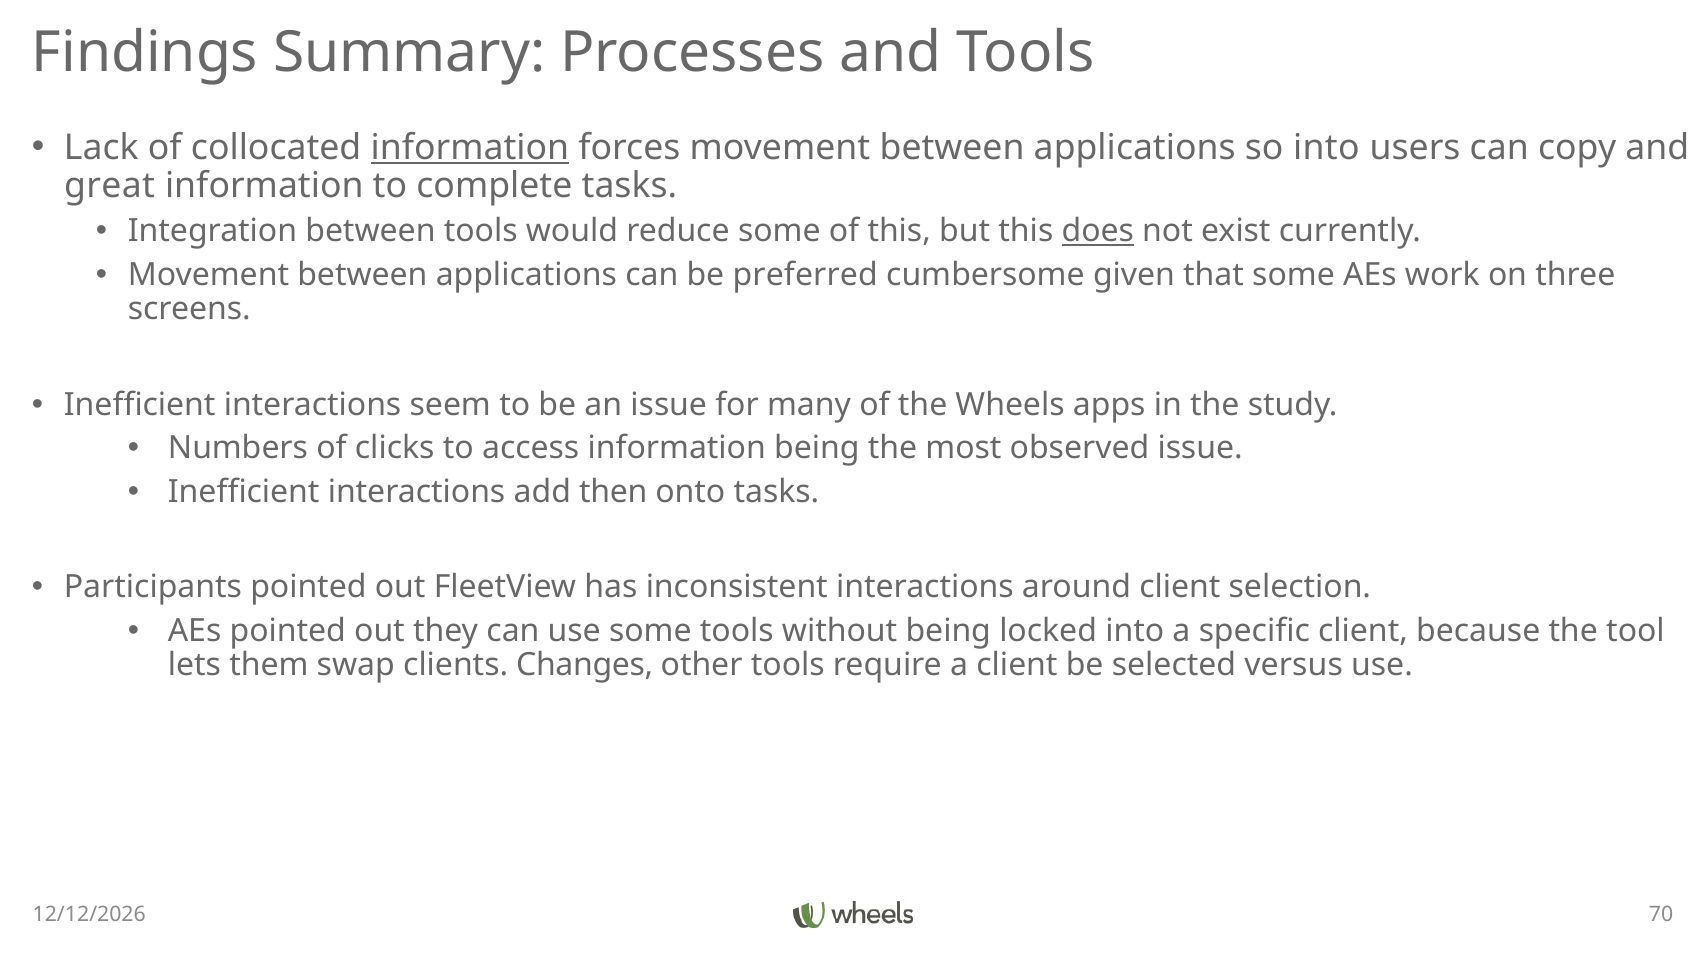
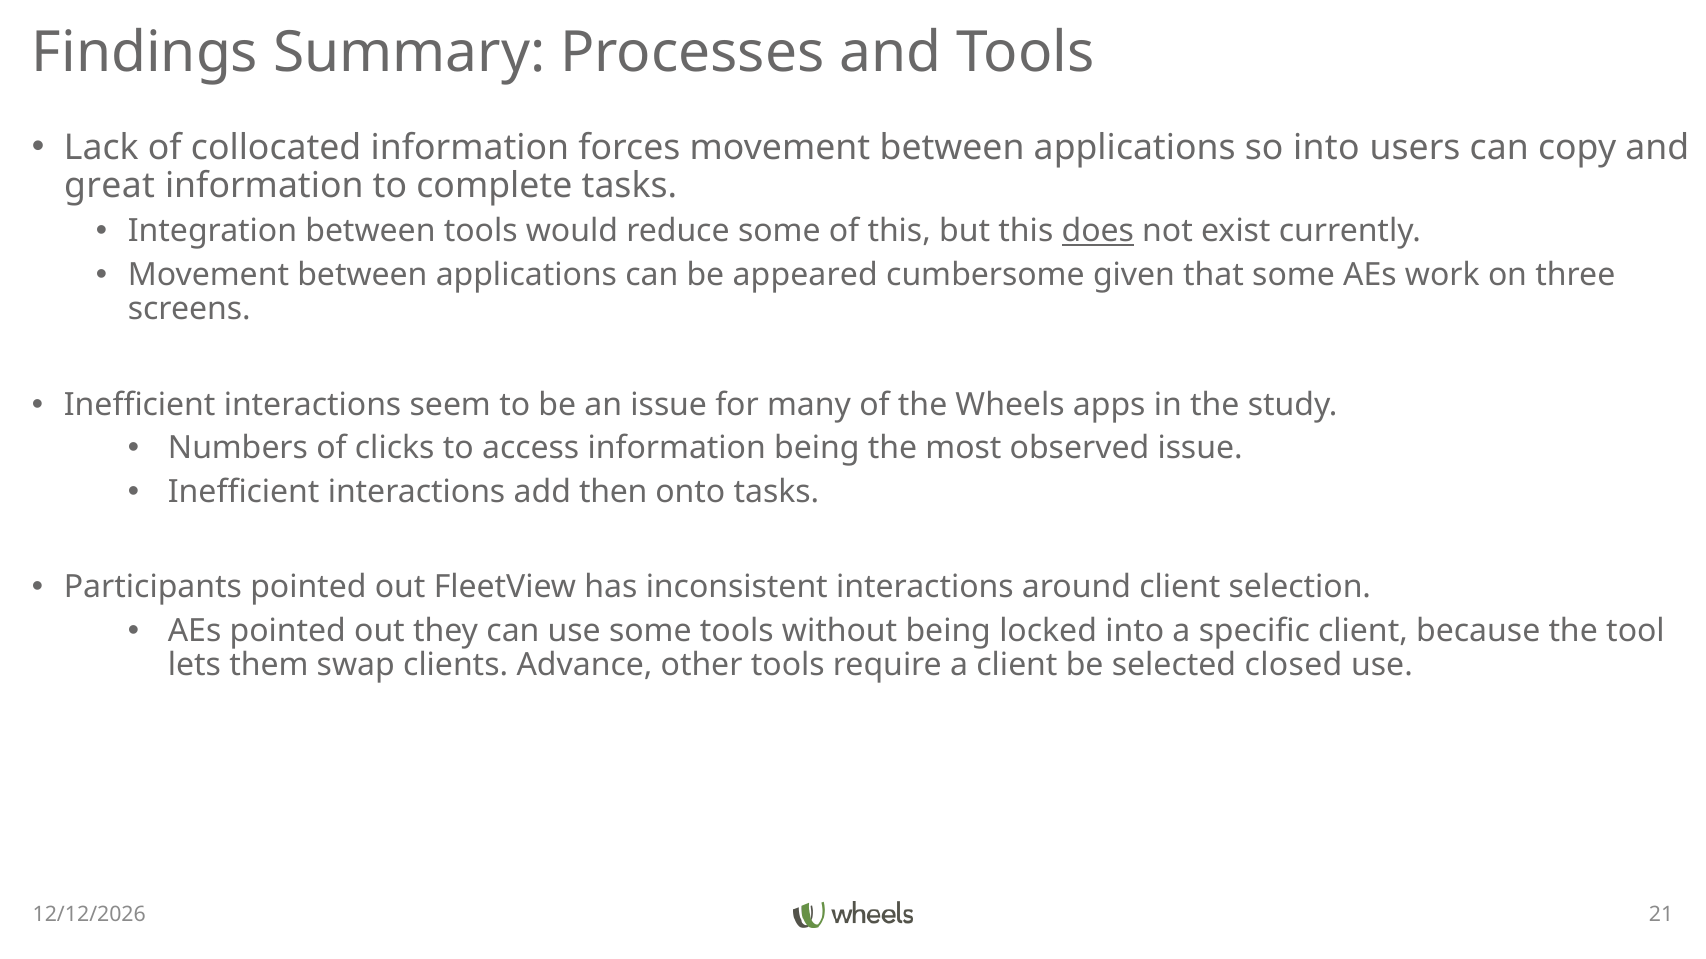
information at (470, 148) underline: present -> none
preferred: preferred -> appeared
Changes: Changes -> Advance
versus: versus -> closed
70: 70 -> 21
